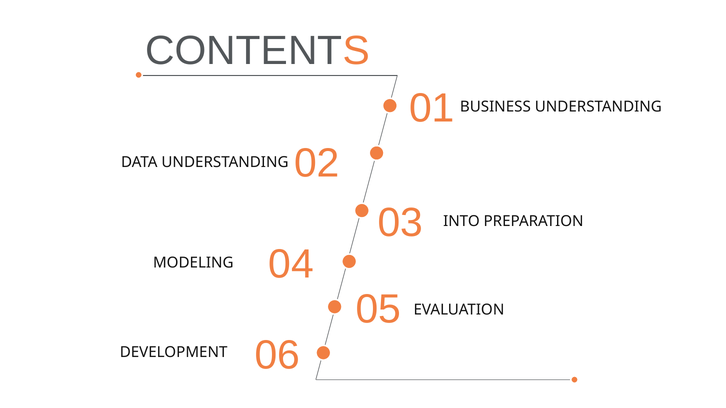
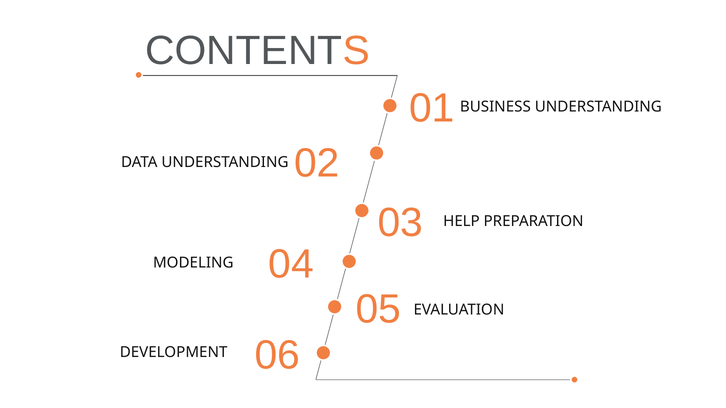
INTO: INTO -> HELP
